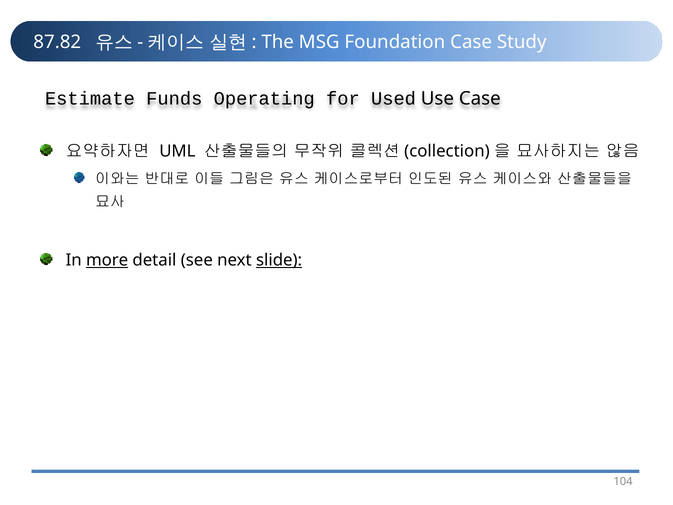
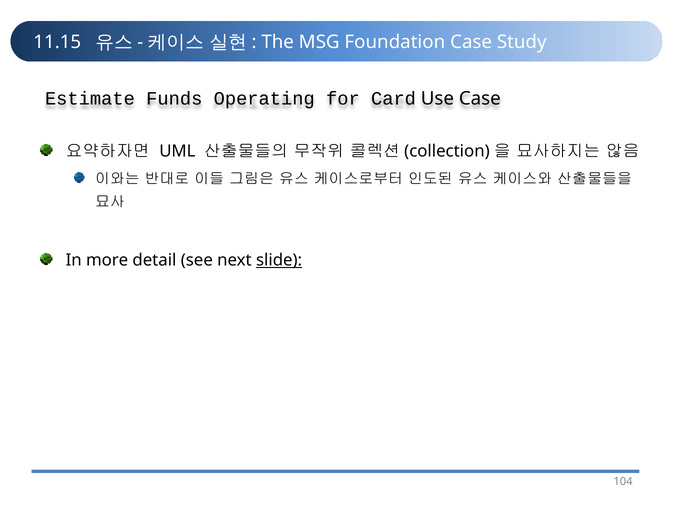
87.82: 87.82 -> 11.15
Used: Used -> Card
more underline: present -> none
